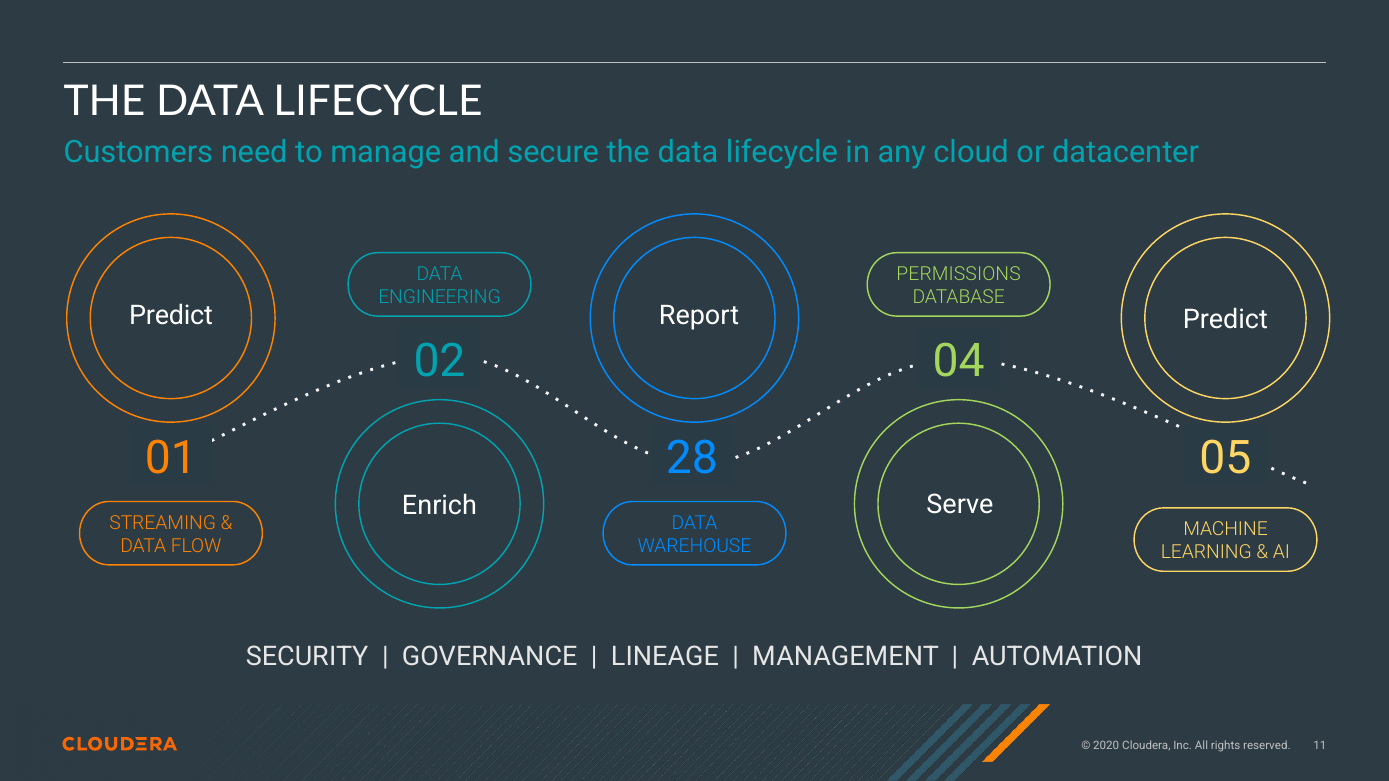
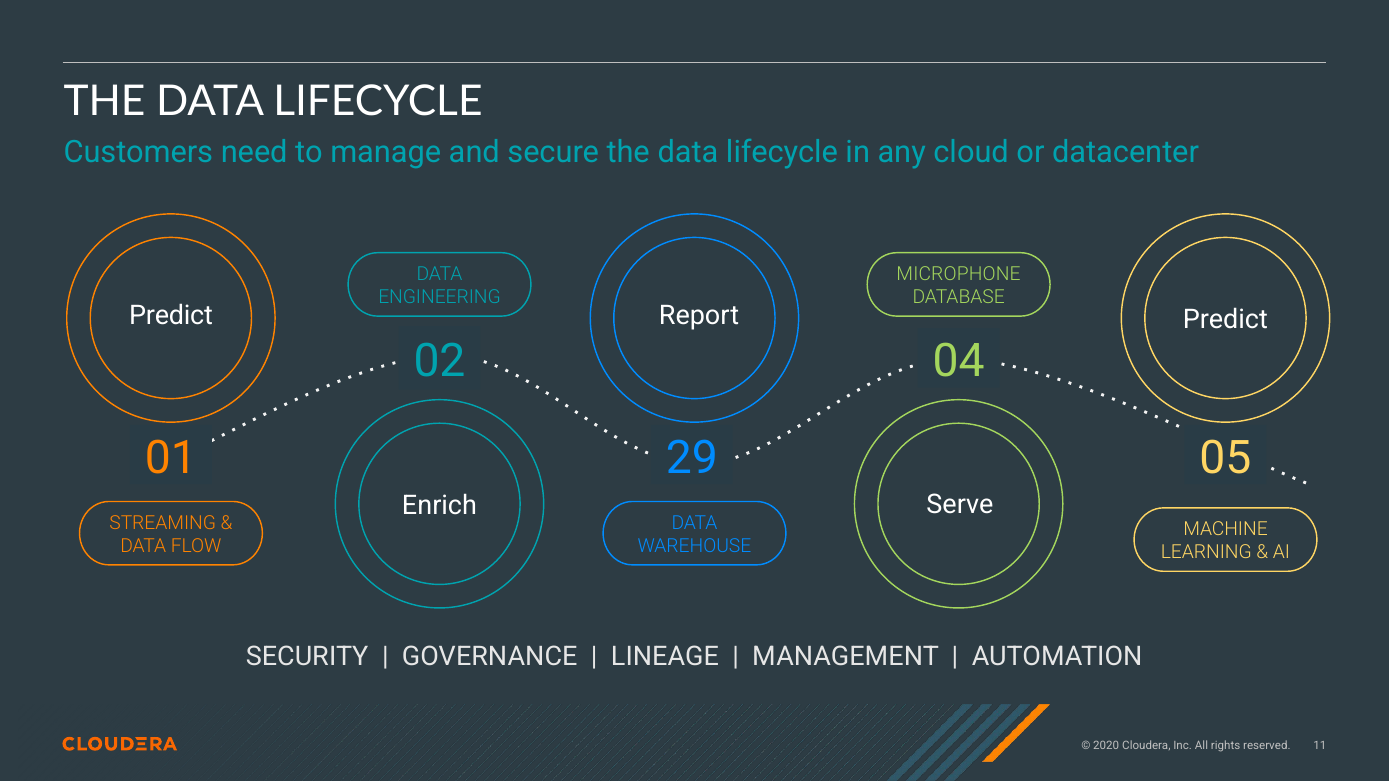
PERMISSIONS: PERMISSIONS -> MICROPHONE
28: 28 -> 29
